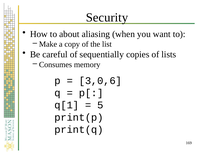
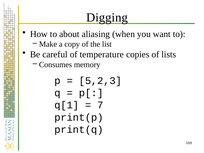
Security: Security -> Digging
sequentially: sequentially -> temperature
3,0,6: 3,0,6 -> 5,2,3
5: 5 -> 7
